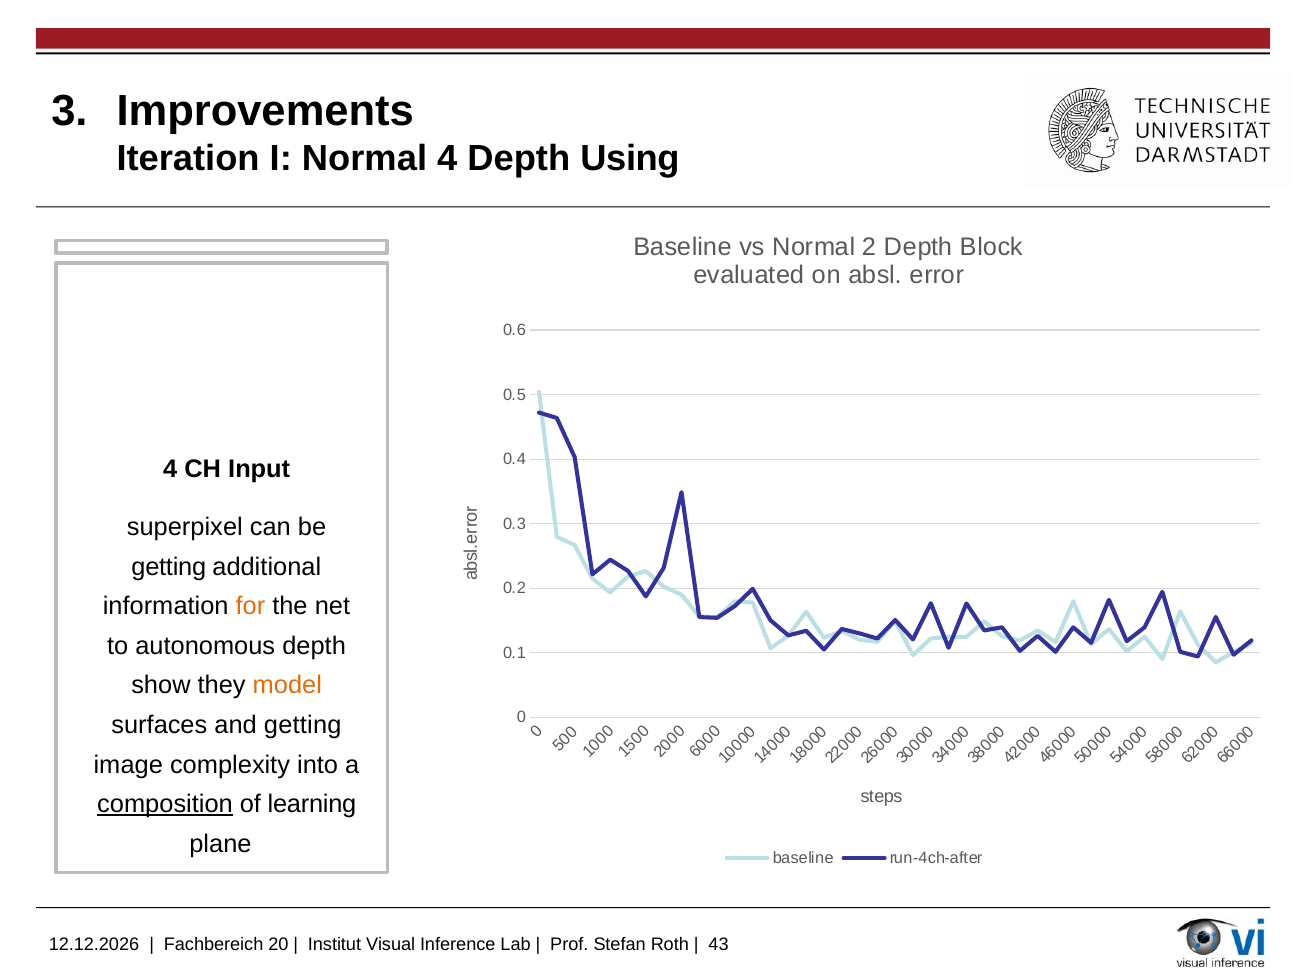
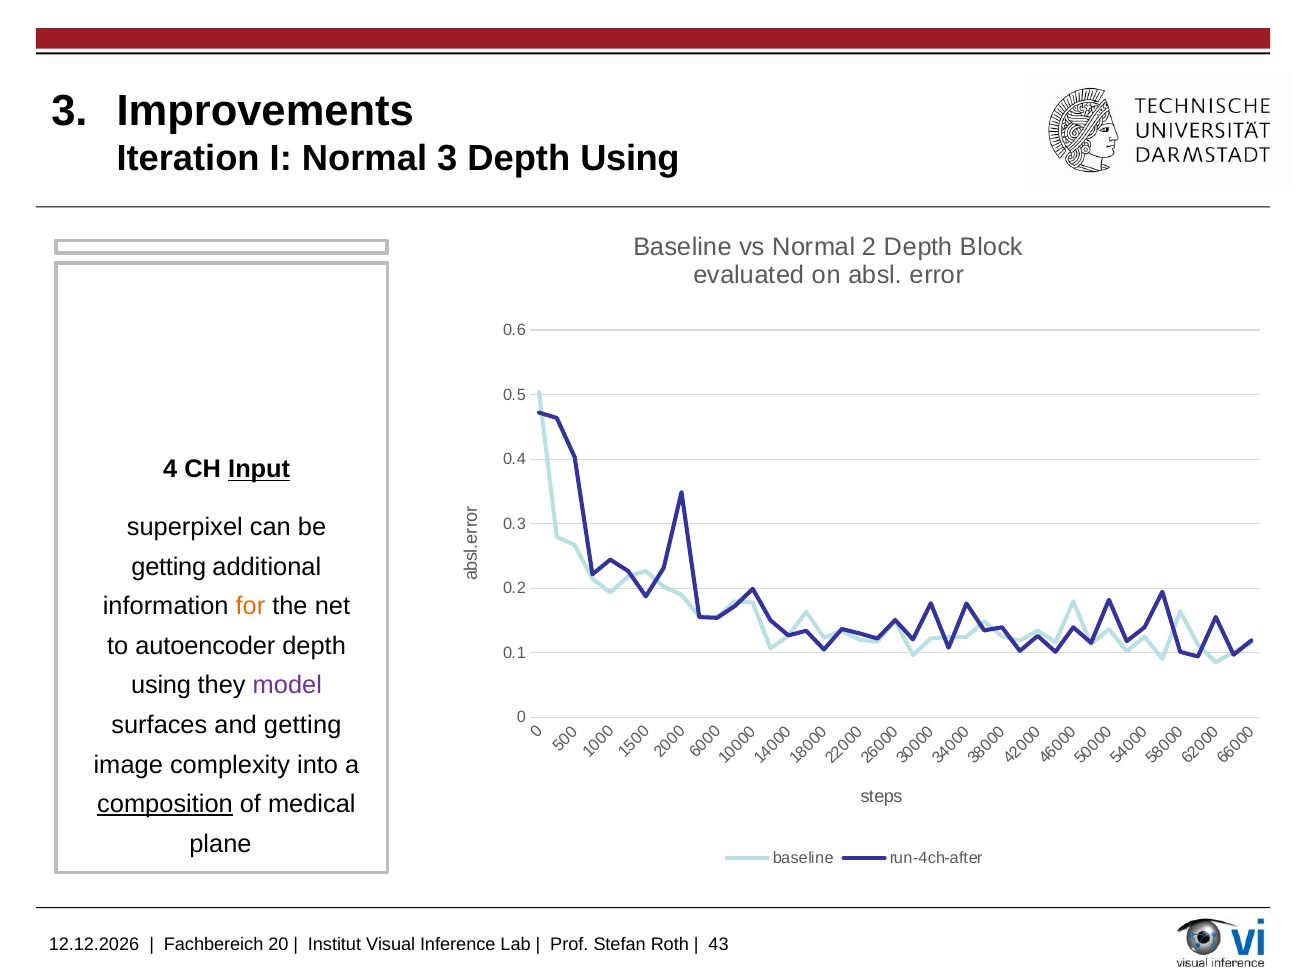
Normal 4: 4 -> 3
Input underline: none -> present
autonomous: autonomous -> autoencoder
show at (161, 686): show -> using
model colour: orange -> purple
learning: learning -> medical
